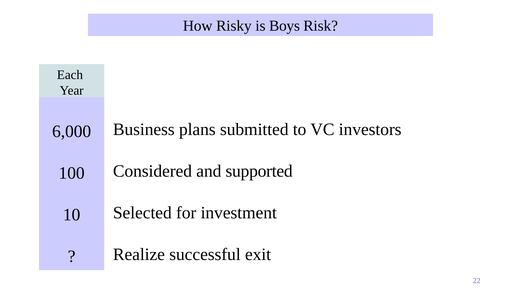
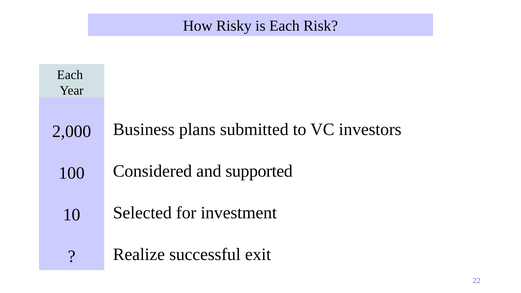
is Boys: Boys -> Each
6,000: 6,000 -> 2,000
